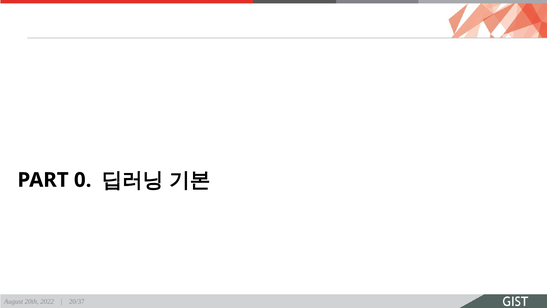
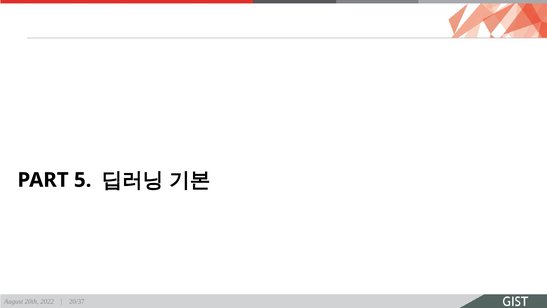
0: 0 -> 5
